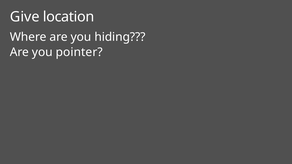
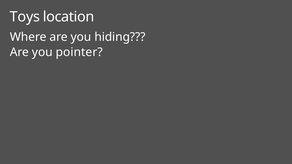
Give: Give -> Toys
